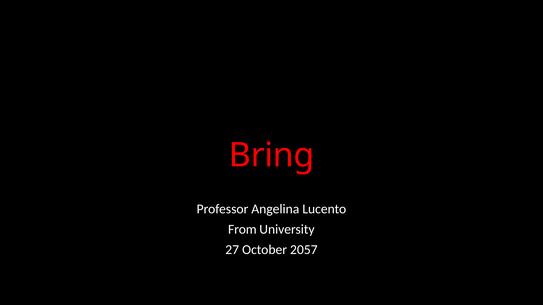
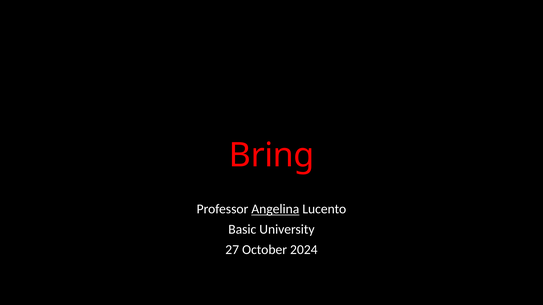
Angelina underline: none -> present
From: From -> Basic
2057: 2057 -> 2024
